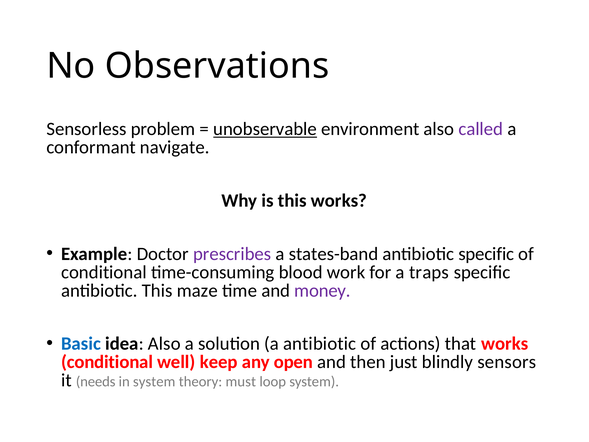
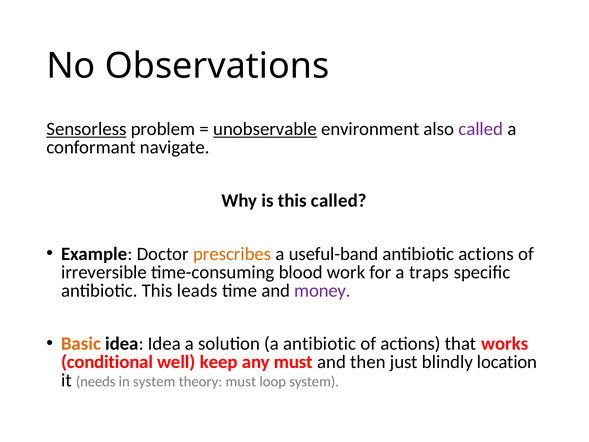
Sensorless underline: none -> present
this works: works -> called
prescribes colour: purple -> orange
states-band: states-band -> useful-band
antibiotic specific: specific -> actions
conditional at (104, 272): conditional -> irreversible
maze: maze -> leads
Basic colour: blue -> orange
idea Also: Also -> Idea
any open: open -> must
sensors: sensors -> location
